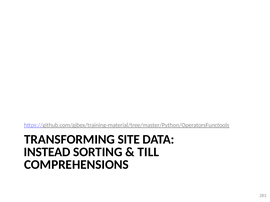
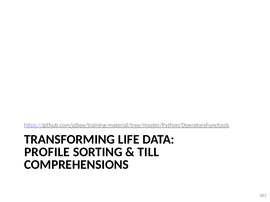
SITE: SITE -> LIFE
INSTEAD: INSTEAD -> PROFILE
